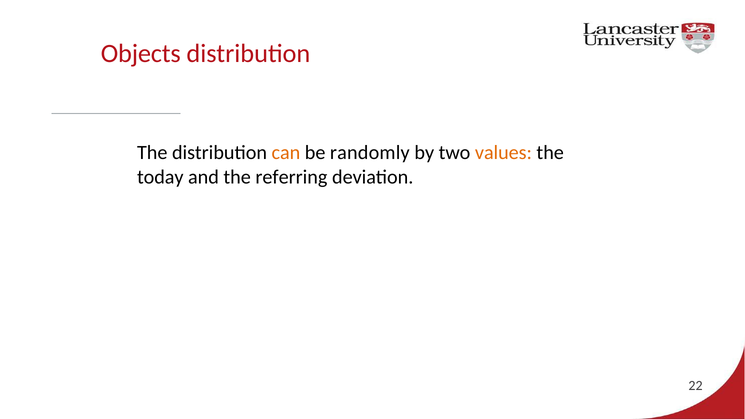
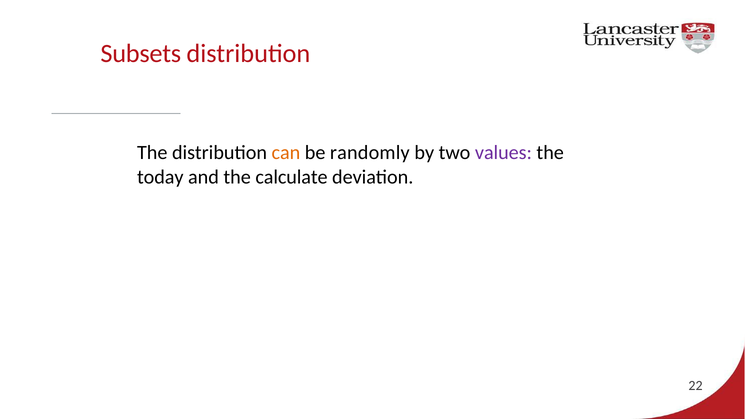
Objects: Objects -> Subsets
values colour: orange -> purple
referring: referring -> calculate
